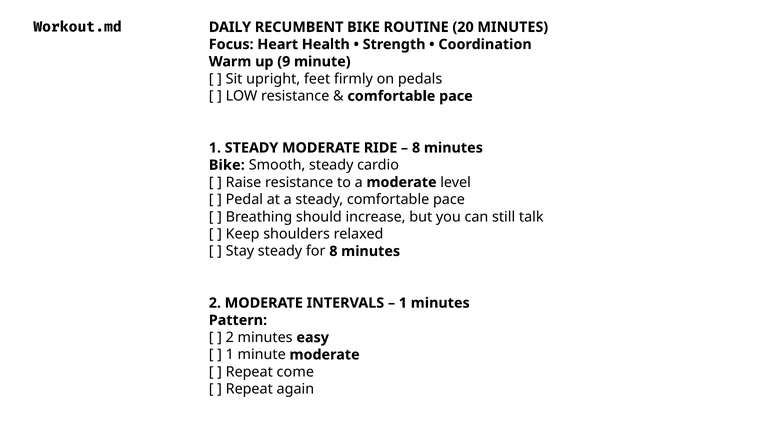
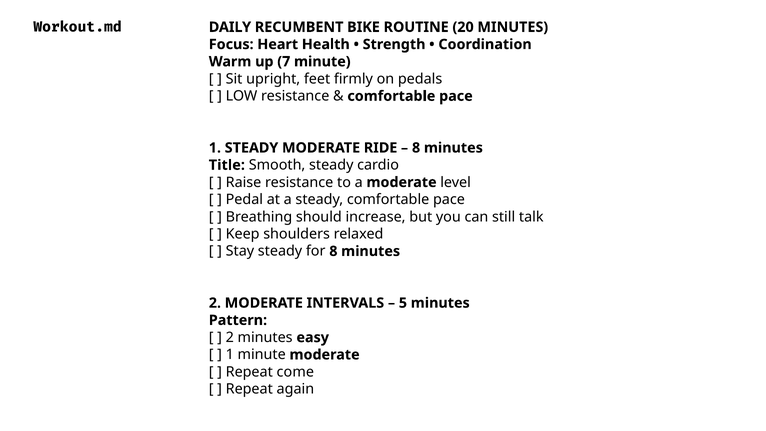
9: 9 -> 7
Bike at (227, 165): Bike -> Title
1 at (403, 303): 1 -> 5
